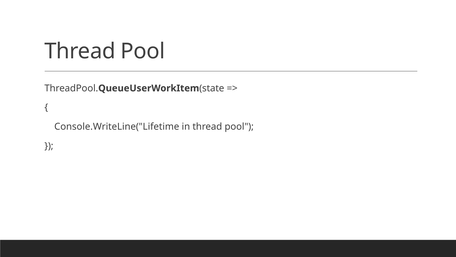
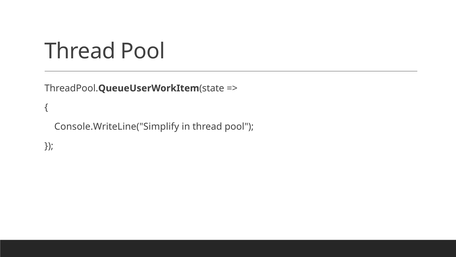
Console.WriteLine("Lifetime: Console.WriteLine("Lifetime -> Console.WriteLine("Simplify
